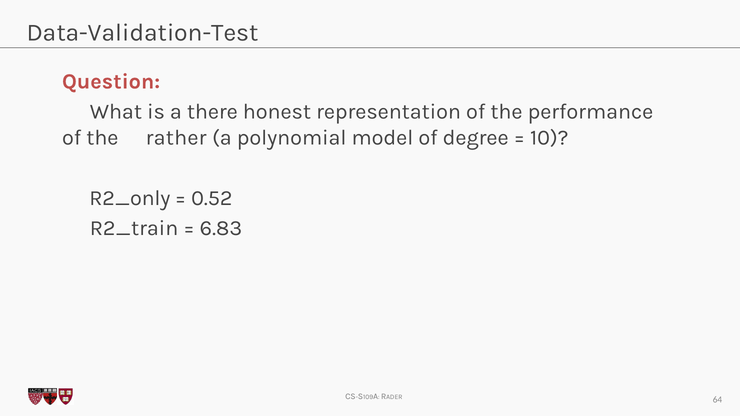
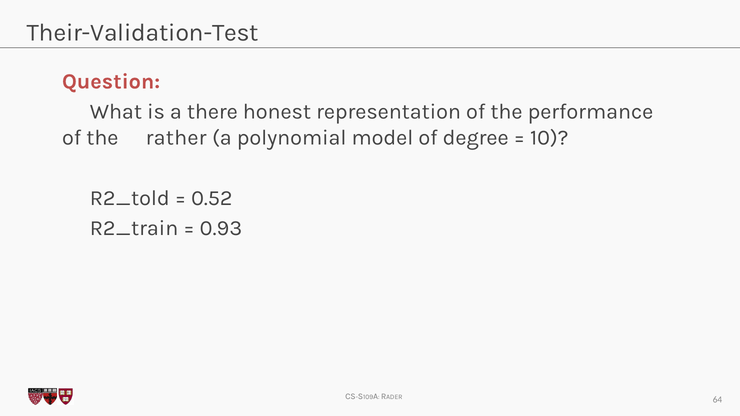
Data-Validation-Test: Data-Validation-Test -> Their-Validation-Test
R2_only: R2_only -> R2_told
6.83: 6.83 -> 0.93
